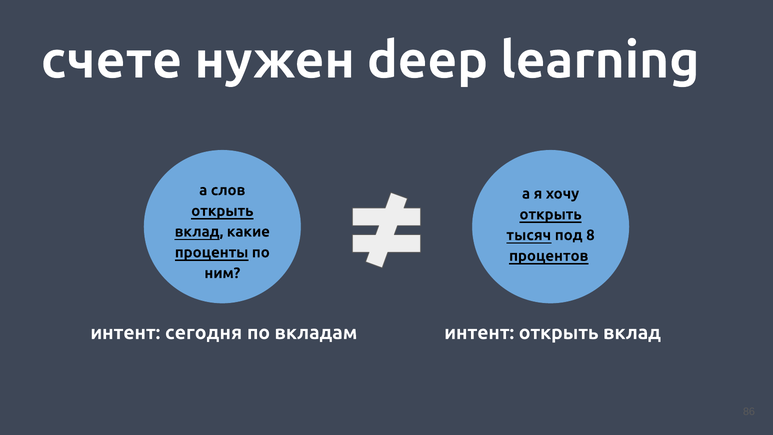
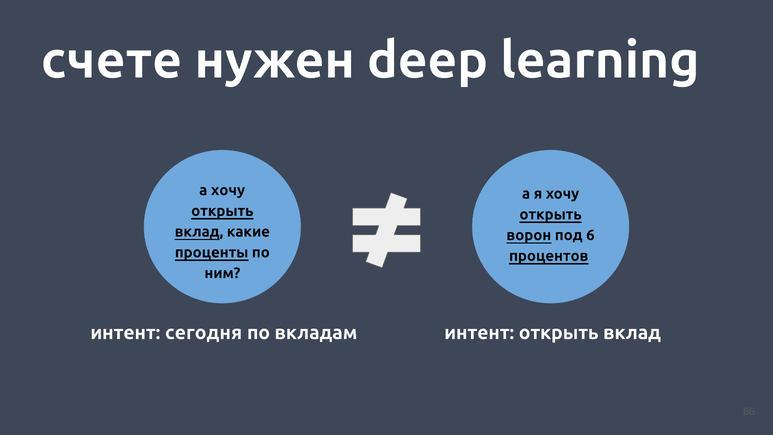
а слов: слов -> хочу
тысяч: тысяч -> ворон
8: 8 -> 6
